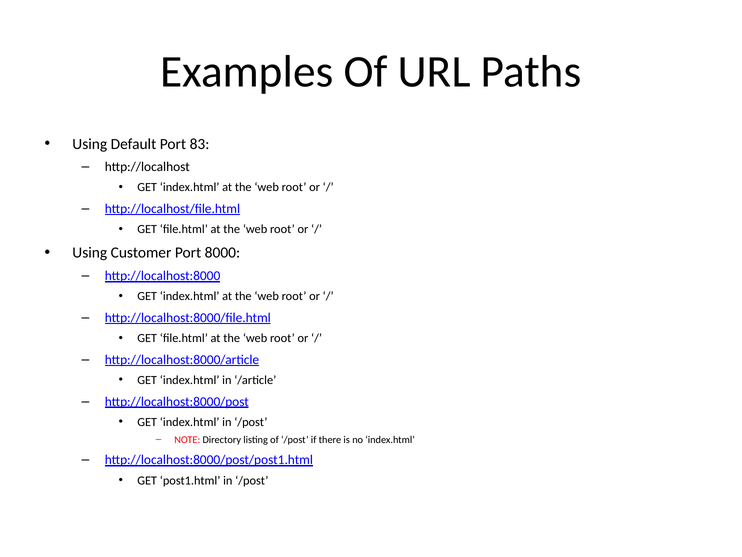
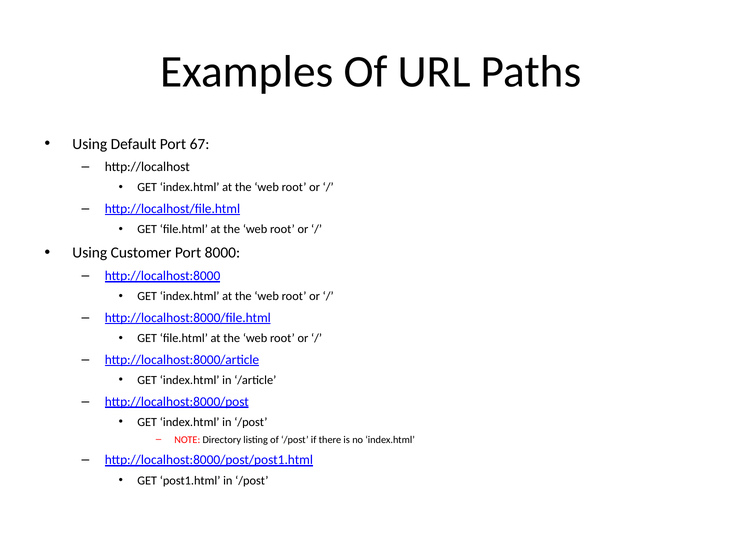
83: 83 -> 67
